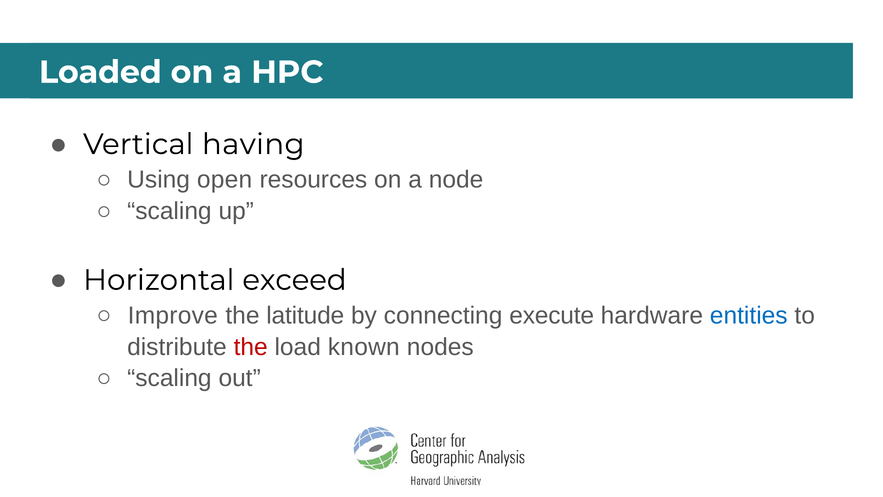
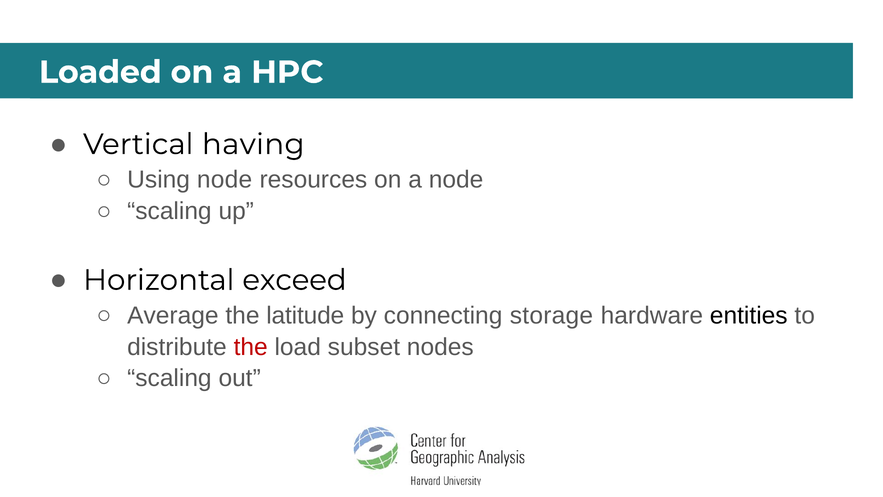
Using open: open -> node
Improve: Improve -> Average
execute: execute -> storage
entities colour: blue -> black
known: known -> subset
